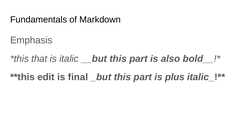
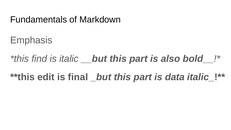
that: that -> find
plus: plus -> data
